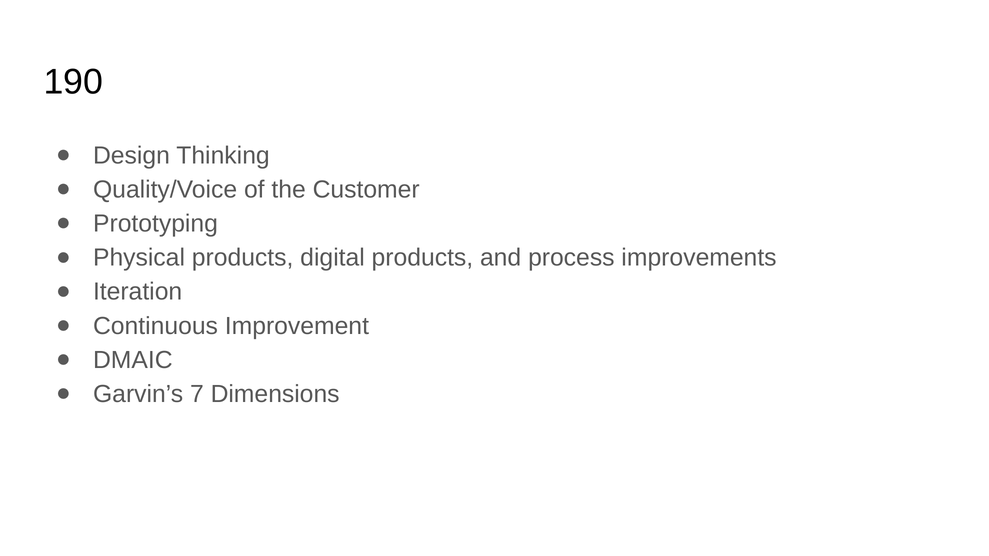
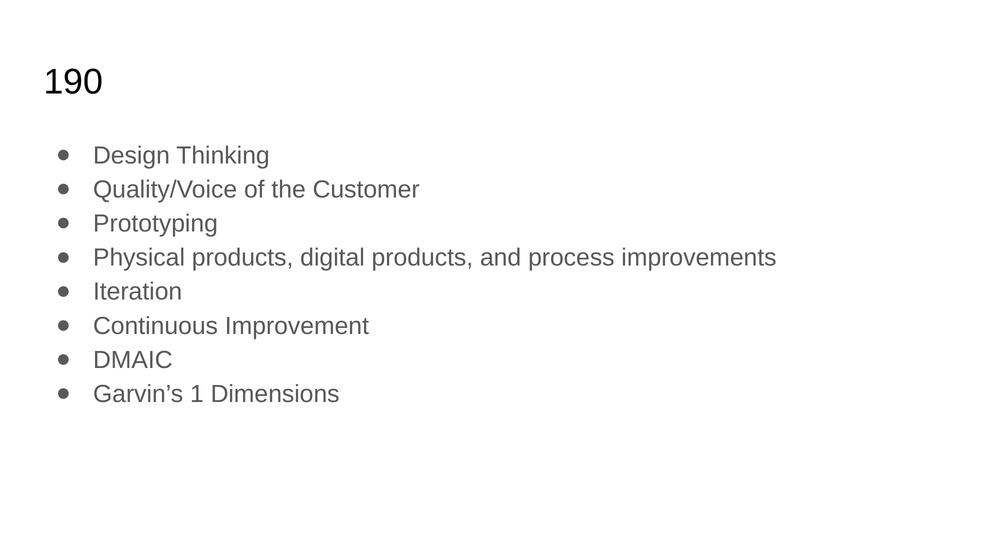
7: 7 -> 1
